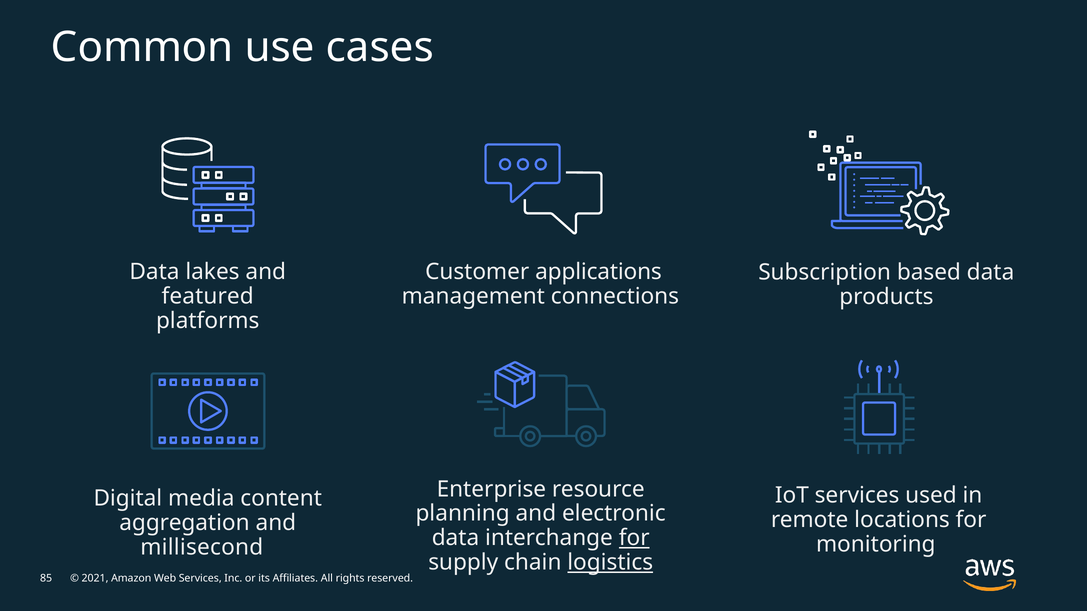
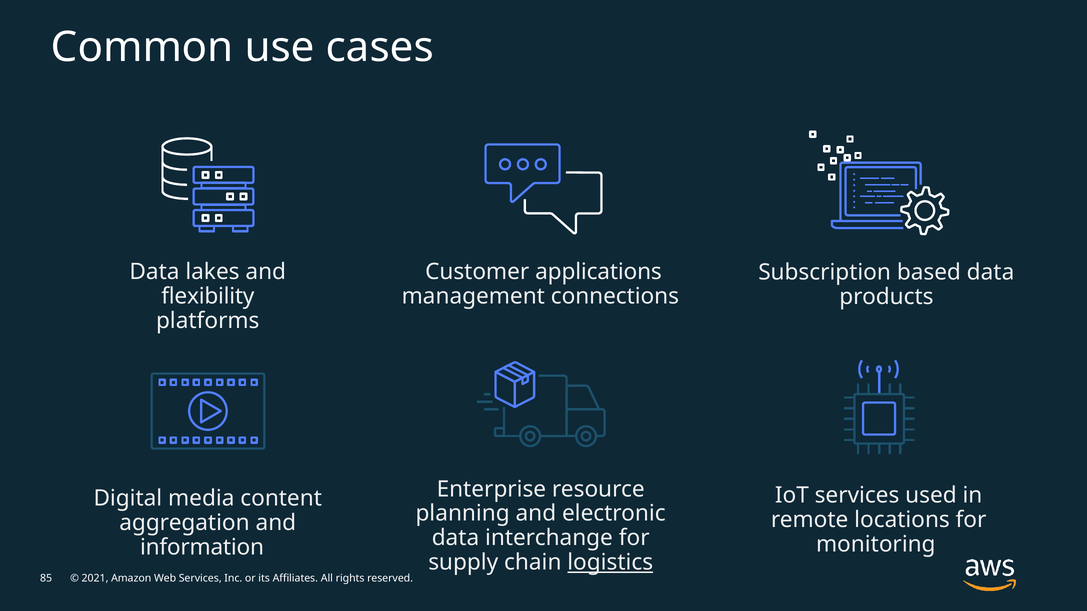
featured: featured -> flexibility
for at (634, 538) underline: present -> none
millisecond: millisecond -> information
